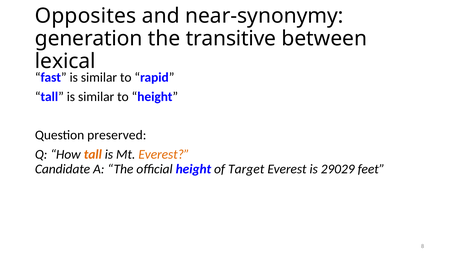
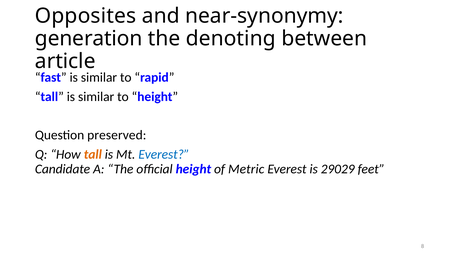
transitive: transitive -> denoting
lexical: lexical -> article
Everest at (164, 155) colour: orange -> blue
Target: Target -> Metric
